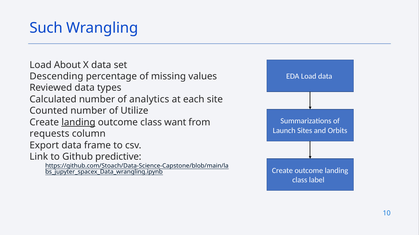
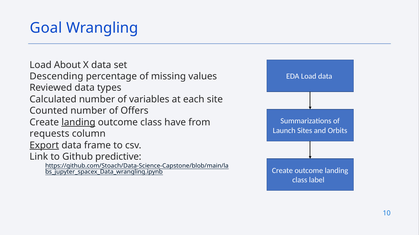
Such: Such -> Goal
analytics: analytics -> variables
Utilize: Utilize -> Offers
want: want -> have
Export underline: none -> present
